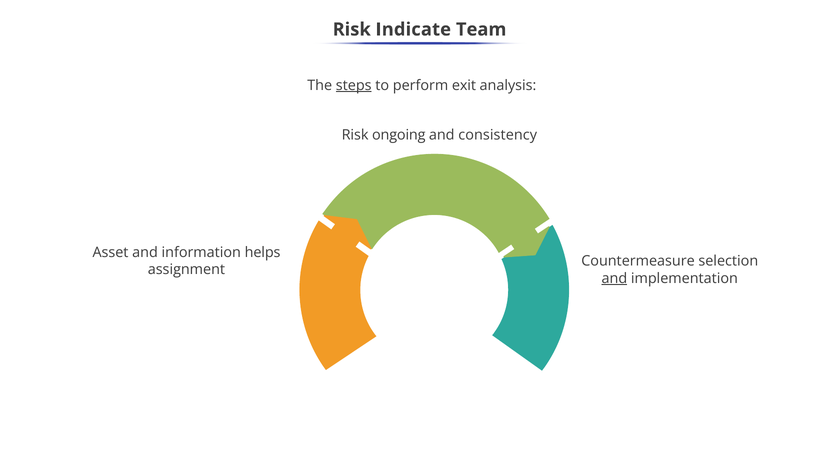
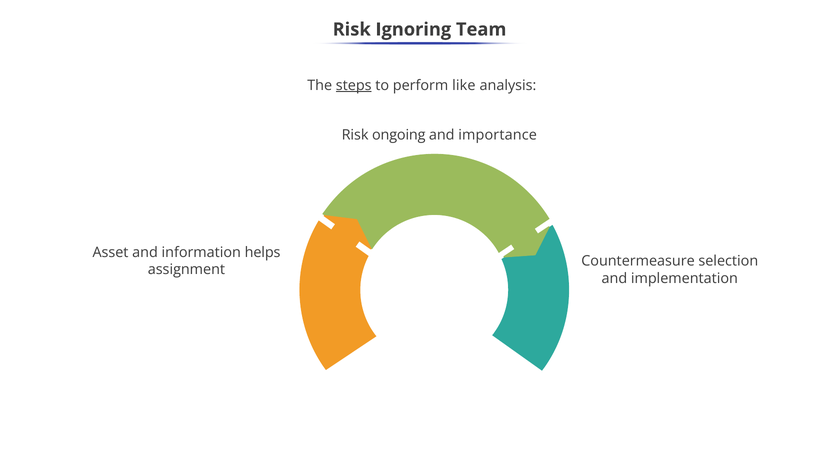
Indicate: Indicate -> Ignoring
exit: exit -> like
consistency: consistency -> importance
and at (614, 278) underline: present -> none
